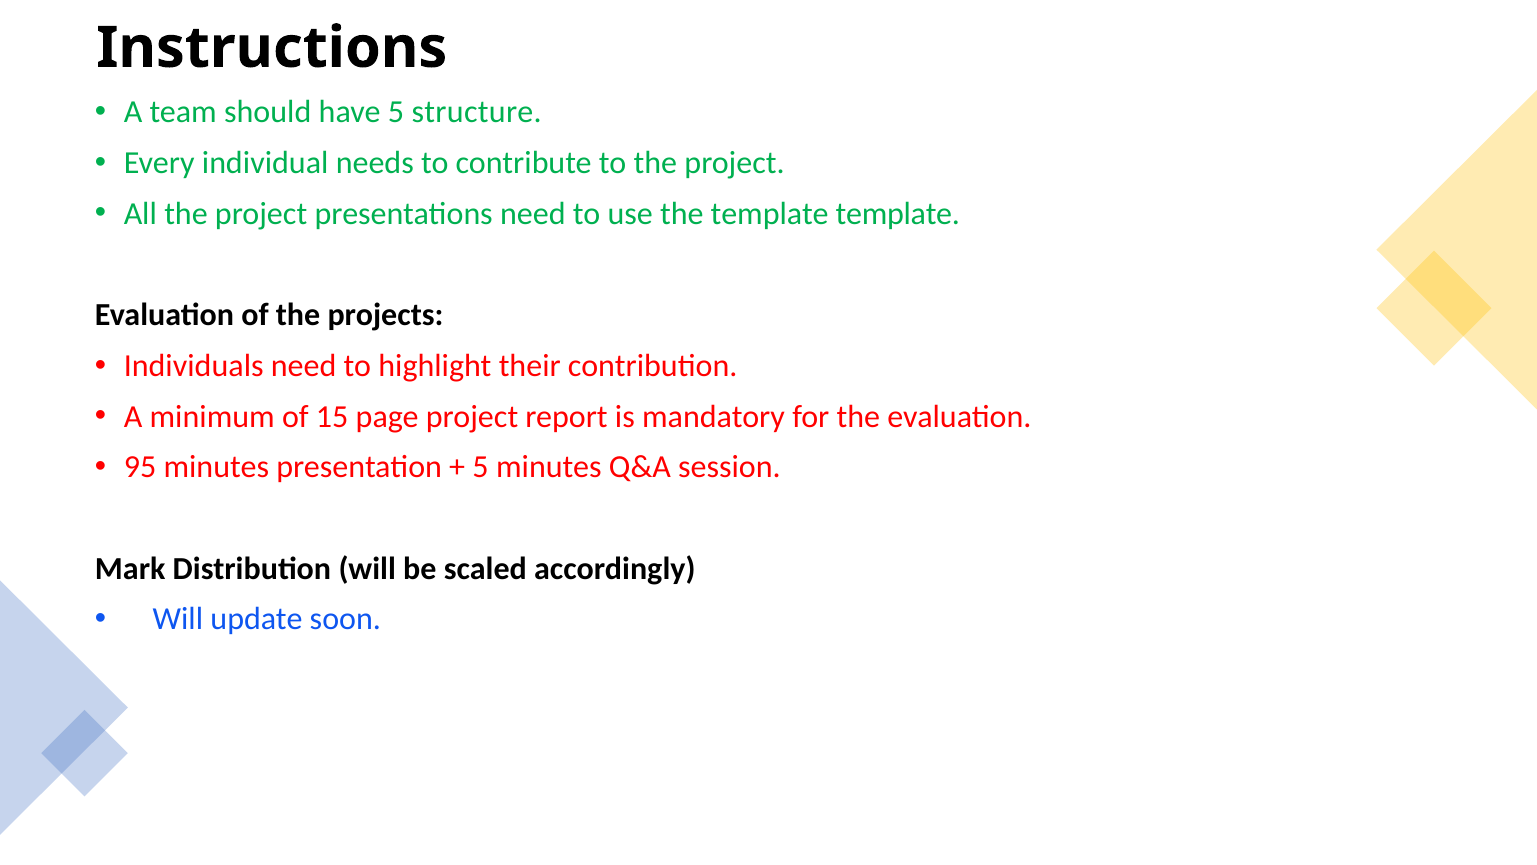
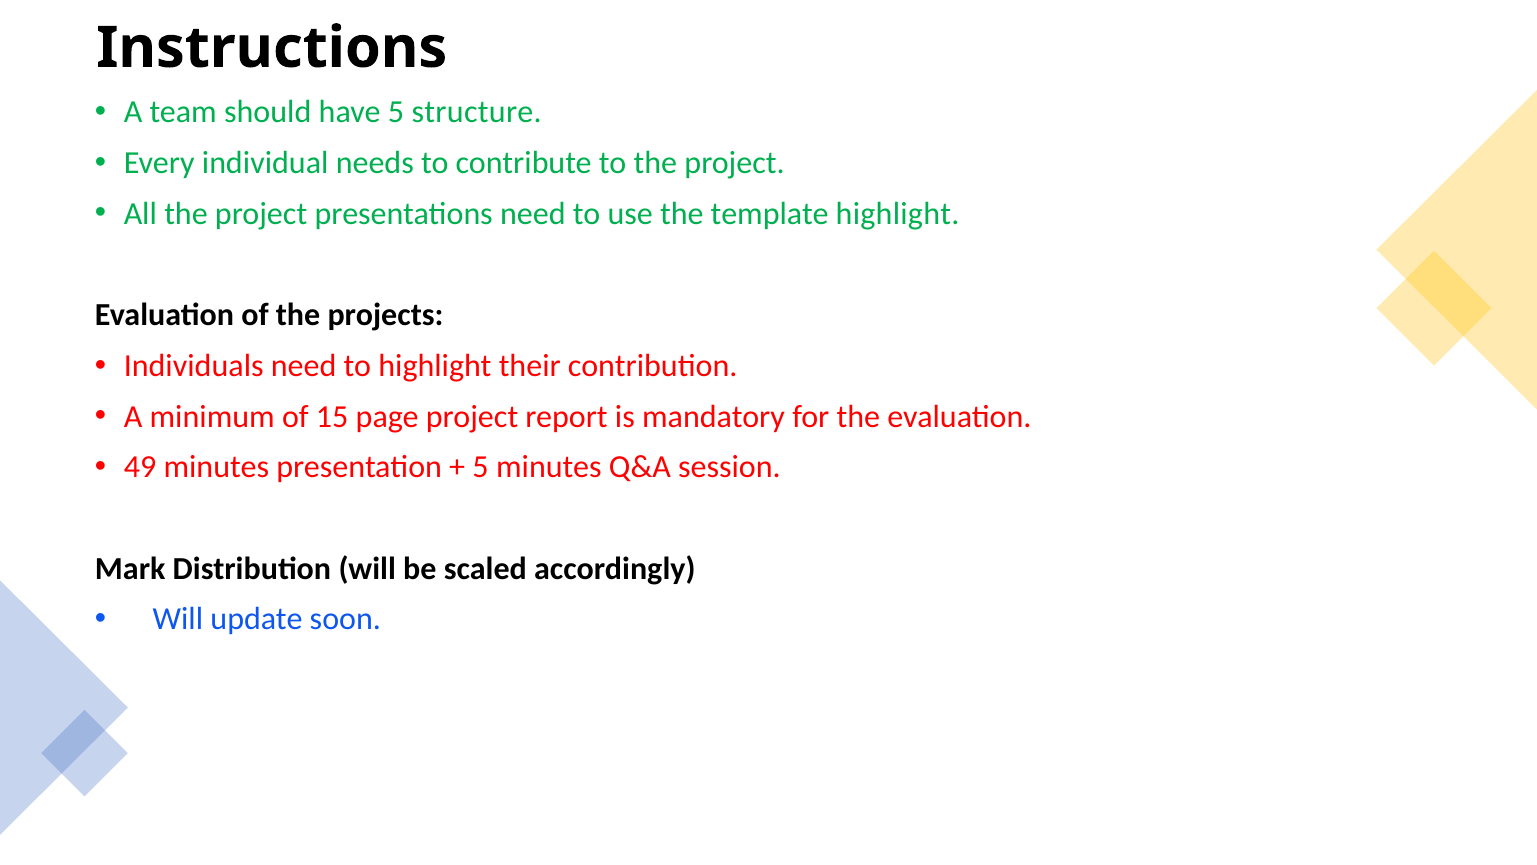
template template: template -> highlight
95: 95 -> 49
